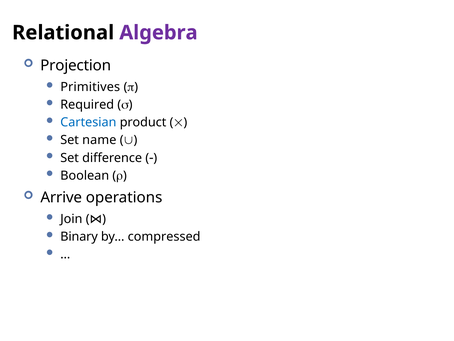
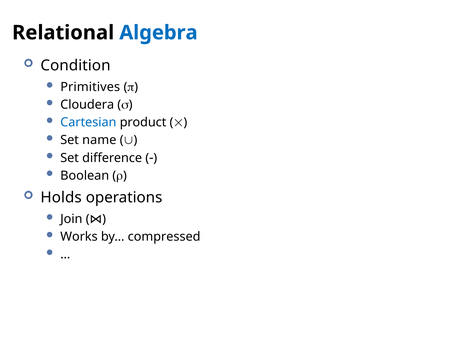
Algebra colour: purple -> blue
Projection: Projection -> Condition
Required: Required -> Cloudera
Arrive: Arrive -> Holds
Binary: Binary -> Works
